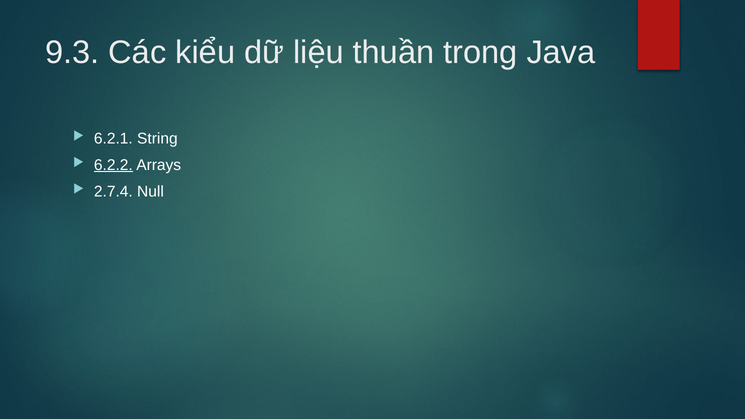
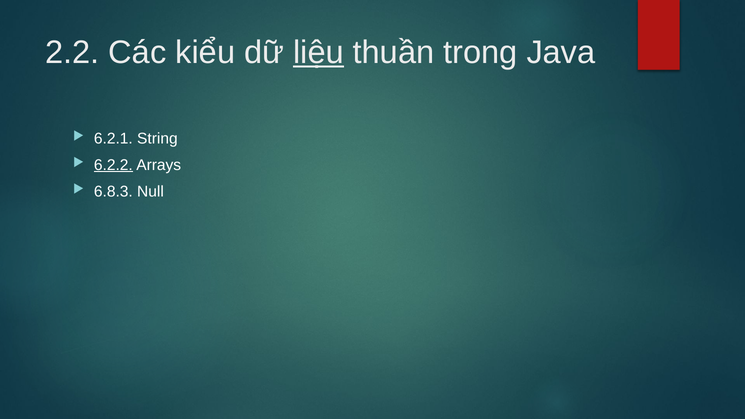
9.3: 9.3 -> 2.2
liệu underline: none -> present
2.7.4: 2.7.4 -> 6.8.3
